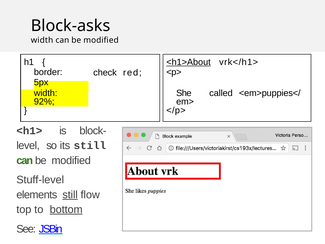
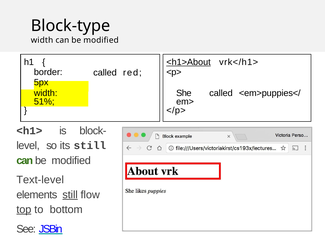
Block-asks: Block-asks -> Block-type
check at (105, 72): check -> called
92%: 92% -> 51%
Stuff-level: Stuff-level -> Text-level
top underline: none -> present
bottom underline: present -> none
